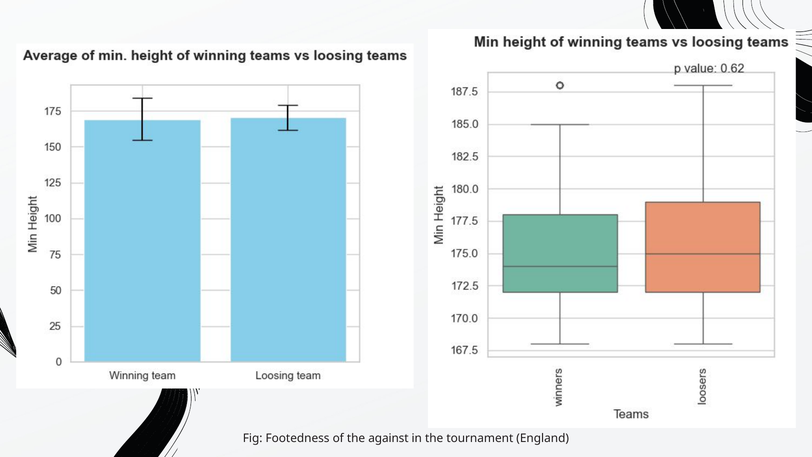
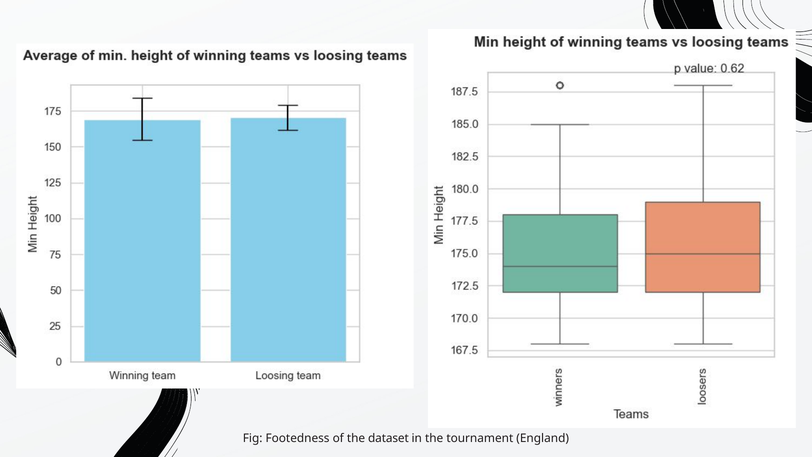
against: against -> dataset
